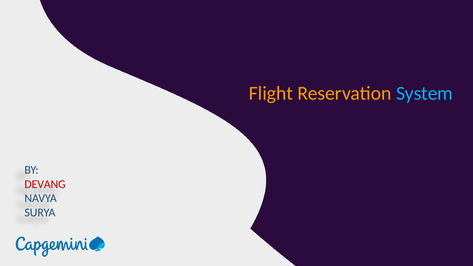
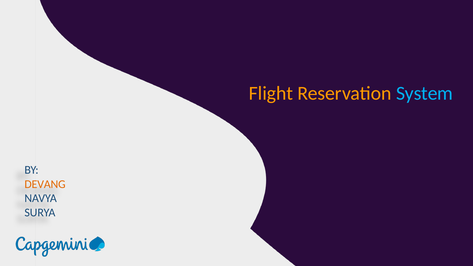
DEVANG colour: red -> orange
